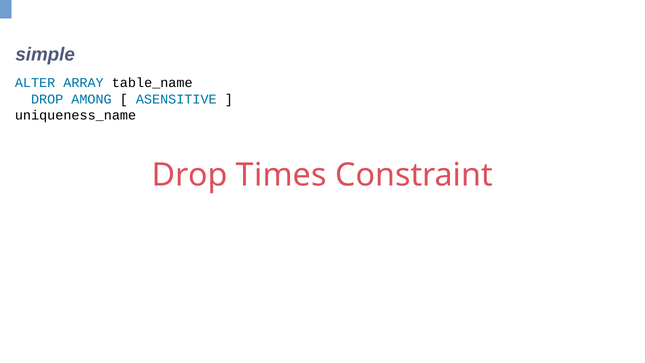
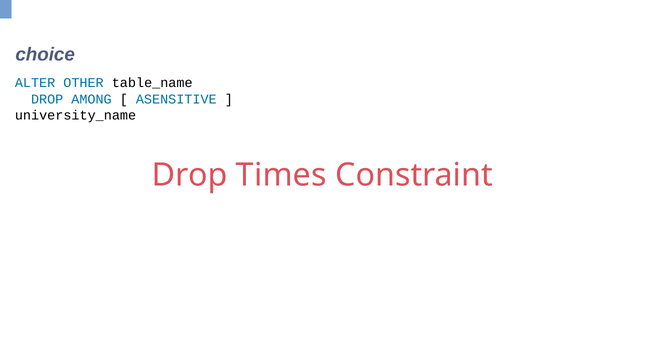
simple: simple -> choice
ARRAY: ARRAY -> OTHER
uniqueness_name: uniqueness_name -> university_name
